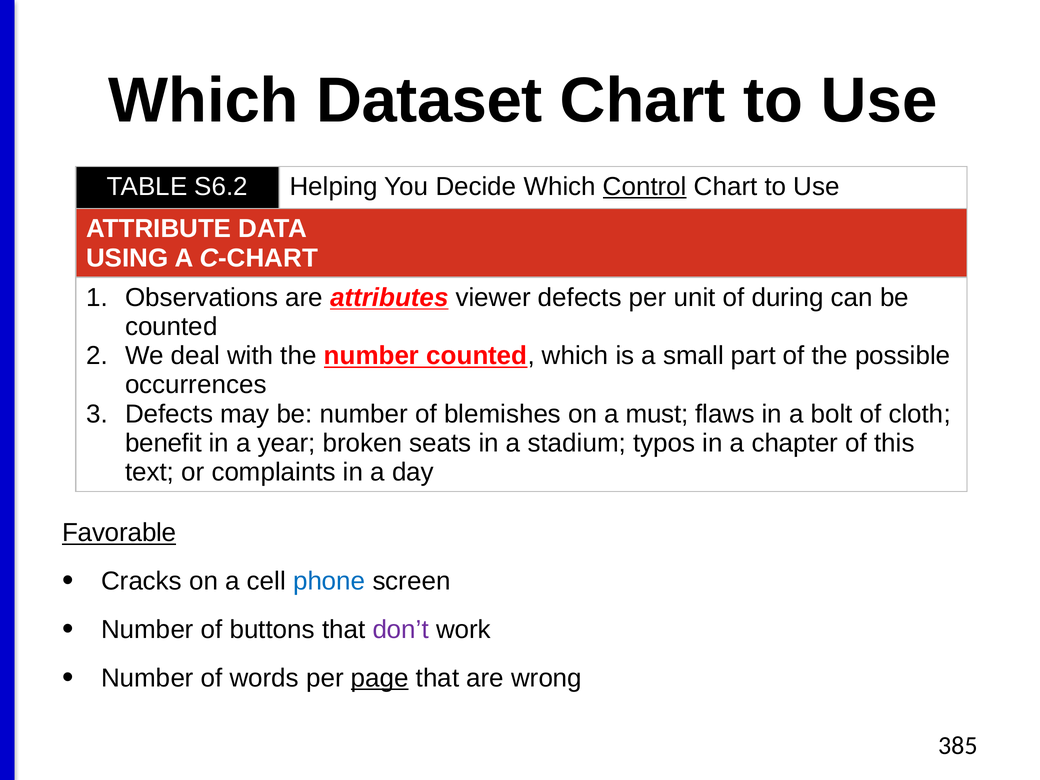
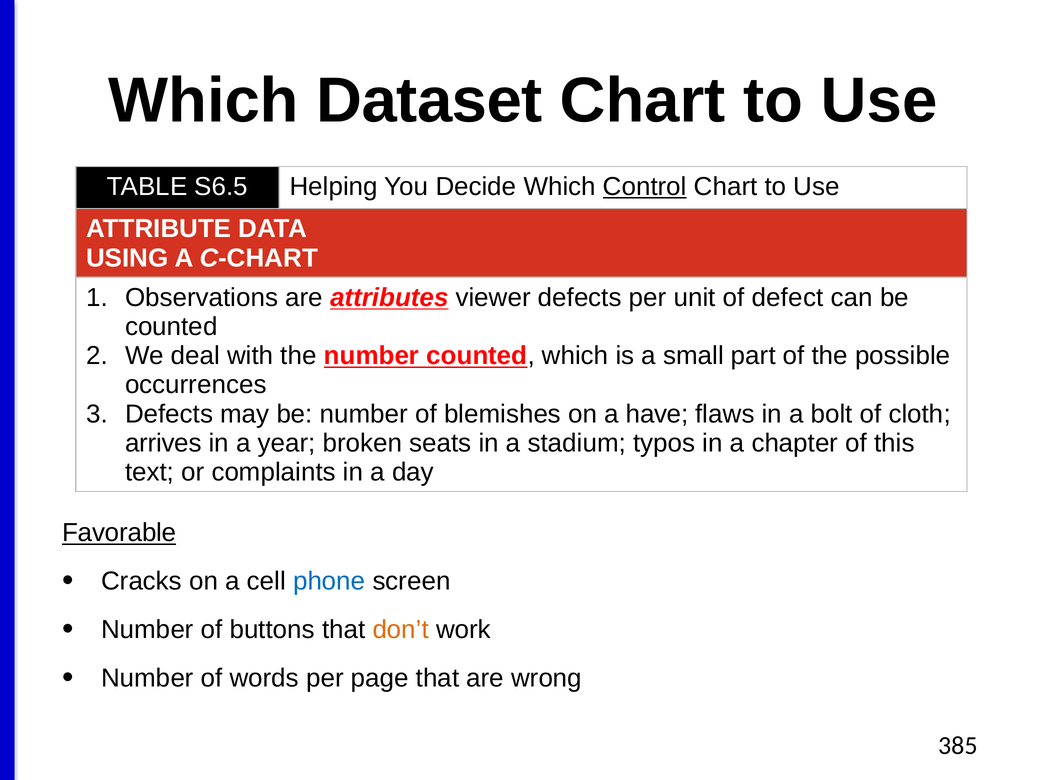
S6.2: S6.2 -> S6.5
during: during -> defect
must: must -> have
benefit: benefit -> arrives
don’t colour: purple -> orange
page underline: present -> none
